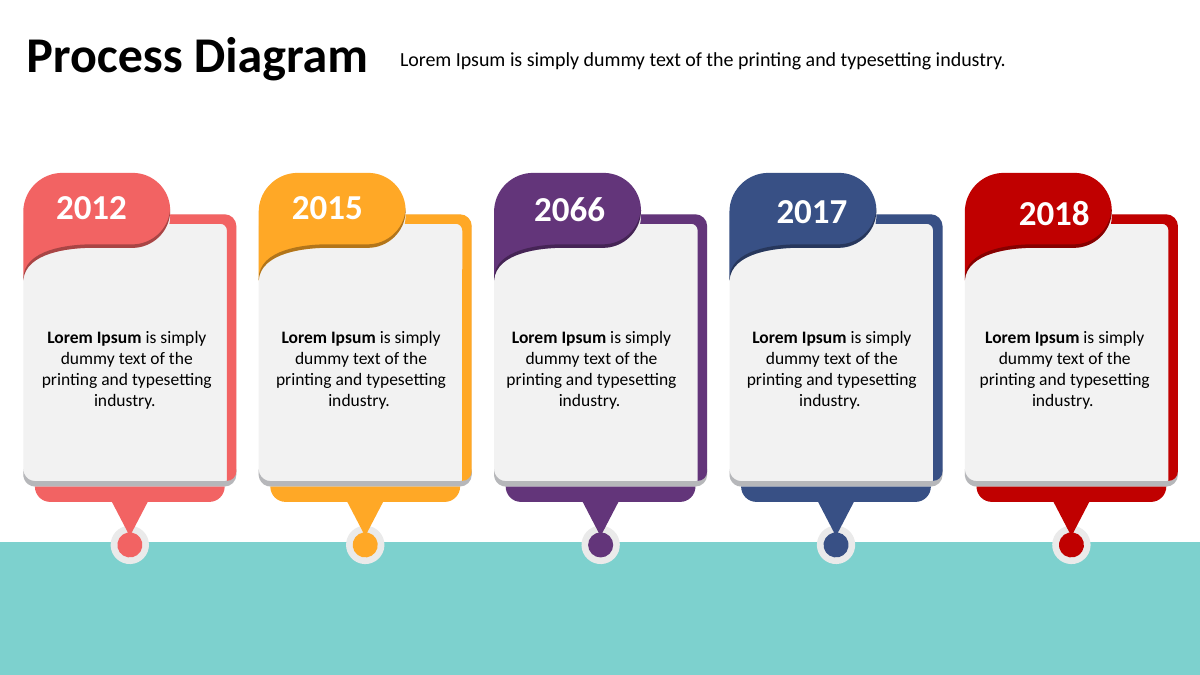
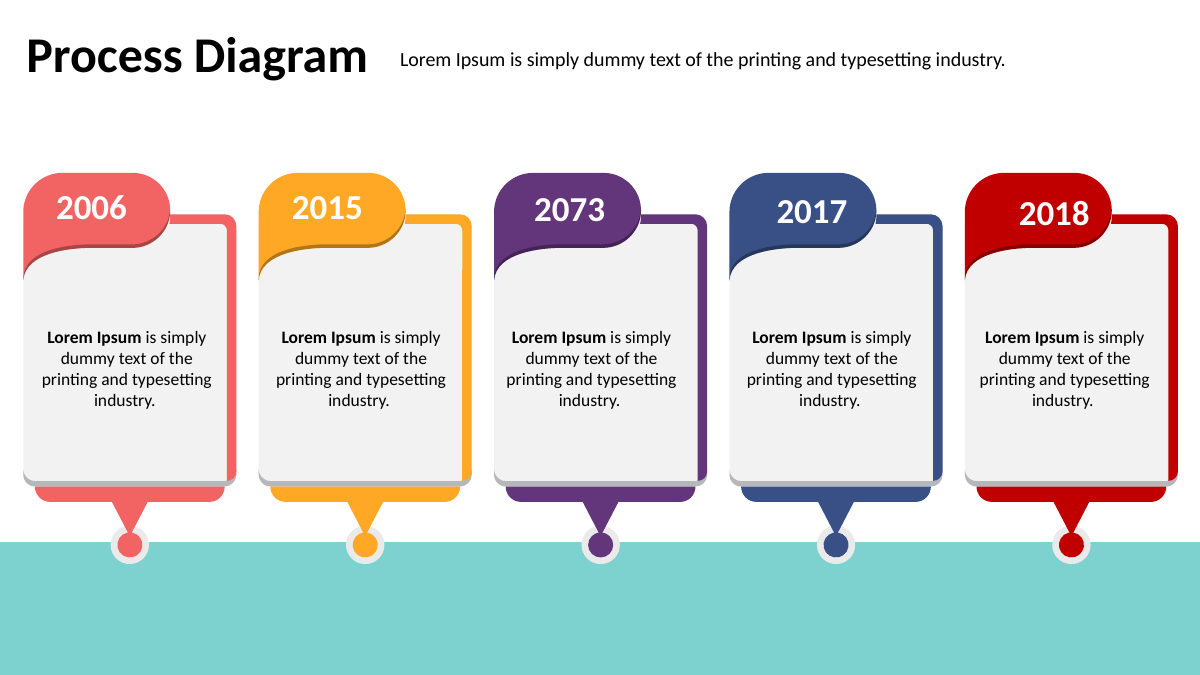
2012: 2012 -> 2006
2066: 2066 -> 2073
